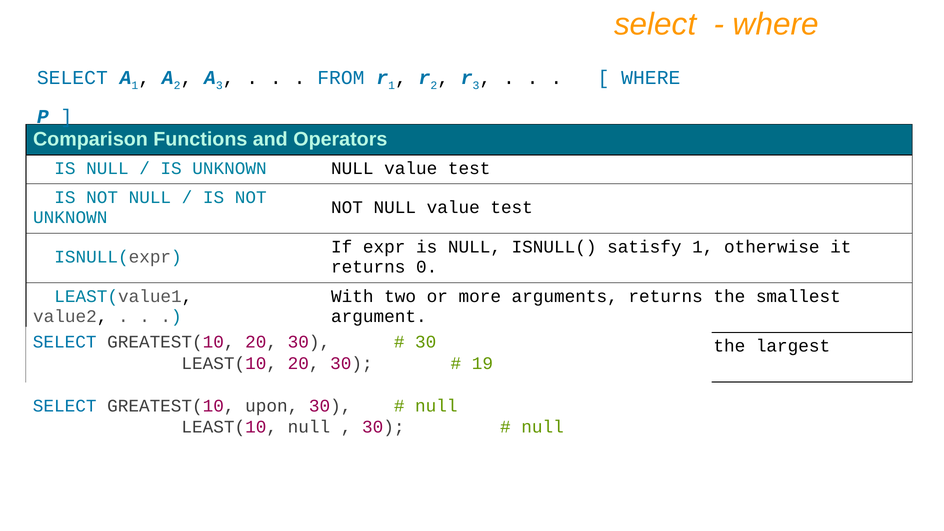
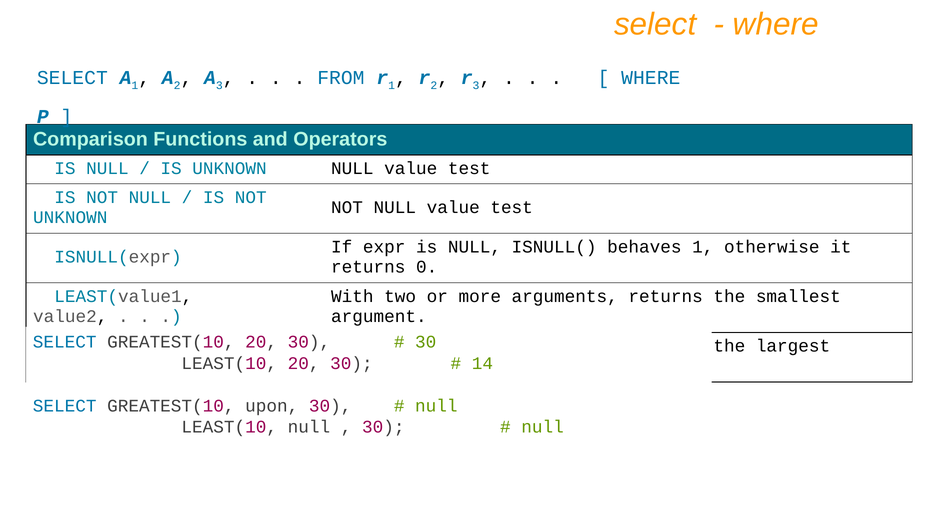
satisfy: satisfy -> behaves
19: 19 -> 14
